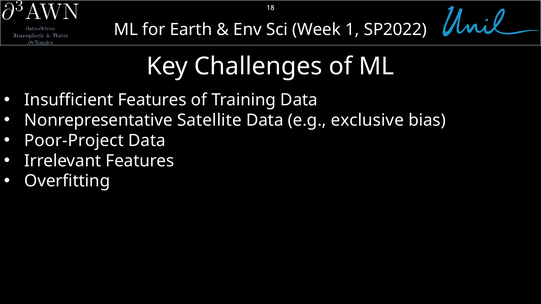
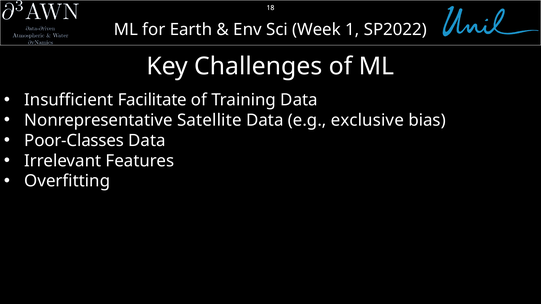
Insufficient Features: Features -> Facilitate
Poor-Project: Poor-Project -> Poor-Classes
